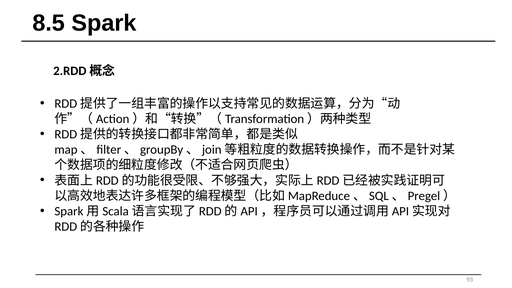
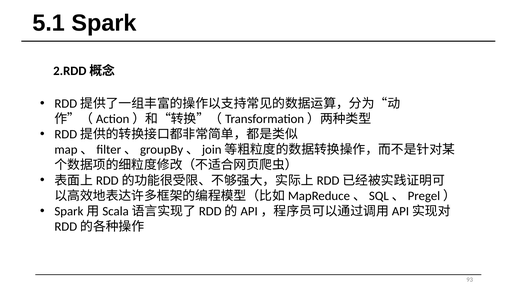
8.5: 8.5 -> 5.1
